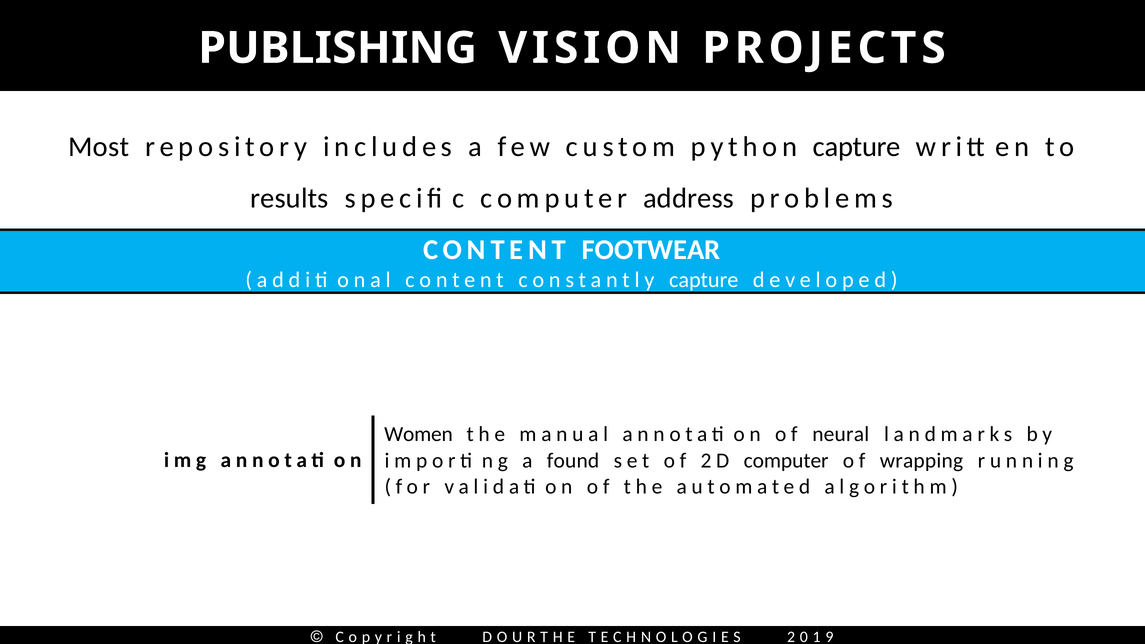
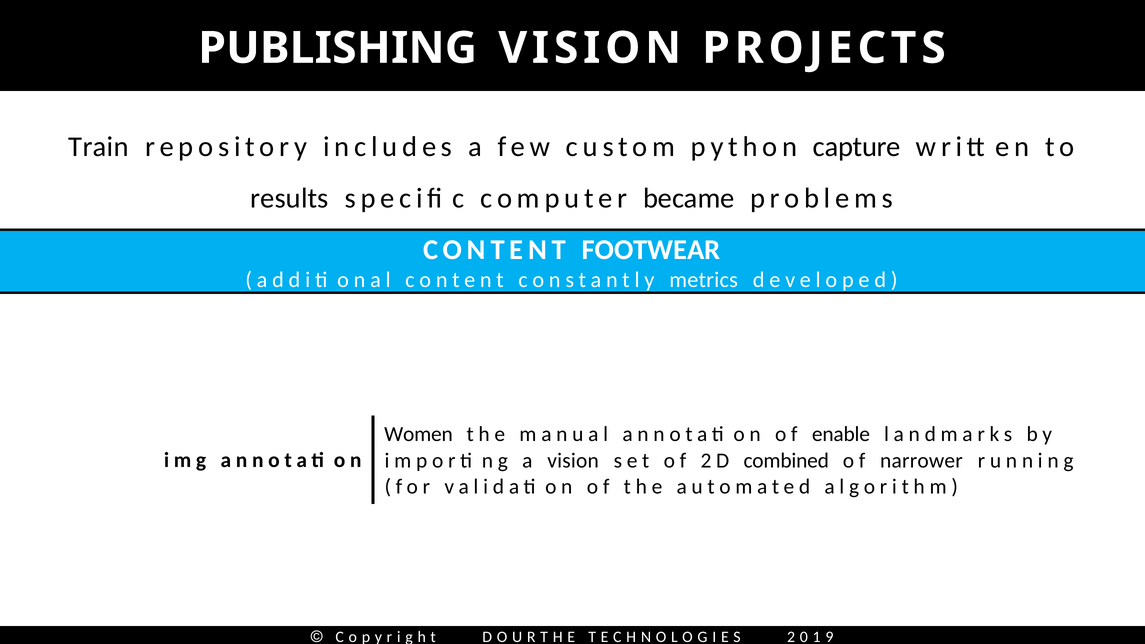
Most: Most -> Train
address: address -> became
constantly capture: capture -> metrics
neural: neural -> enable
a found: found -> vision
2D computer: computer -> combined
wrapping: wrapping -> narrower
